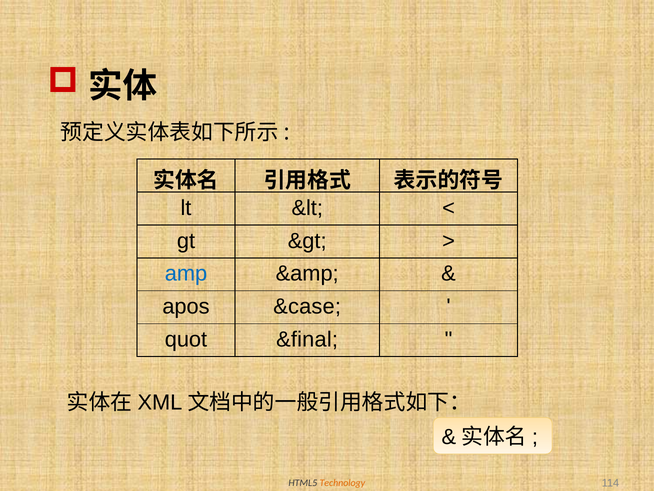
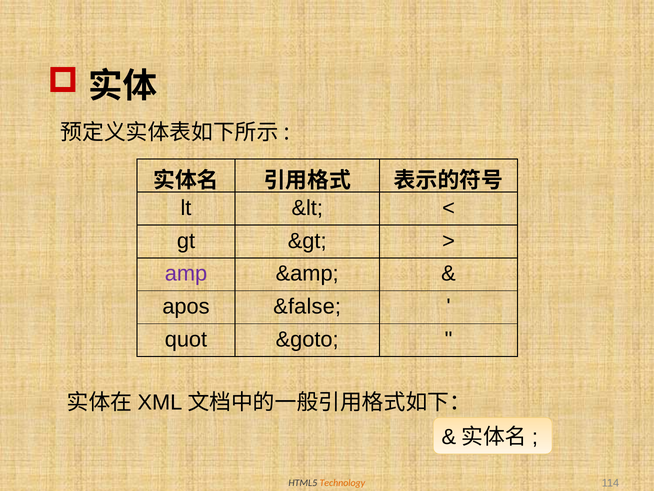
amp colour: blue -> purple
&case: &case -> &false
&final: &final -> &goto
